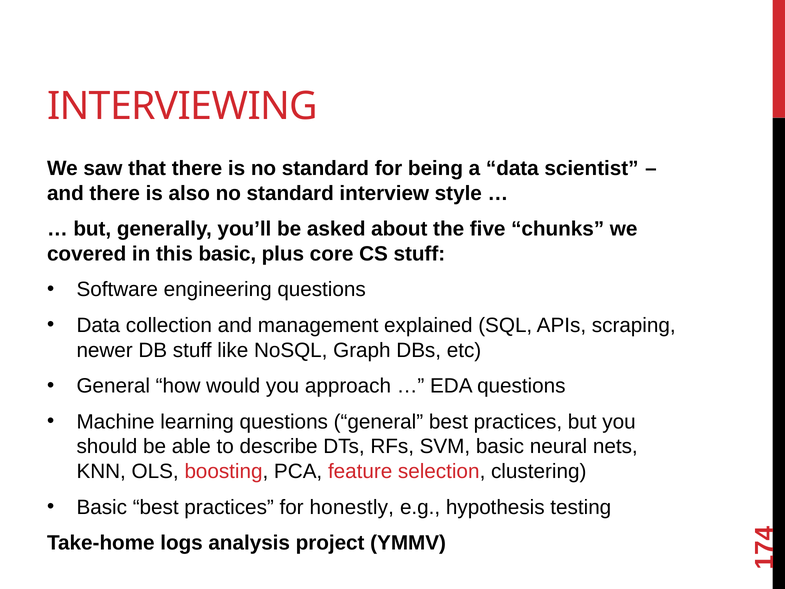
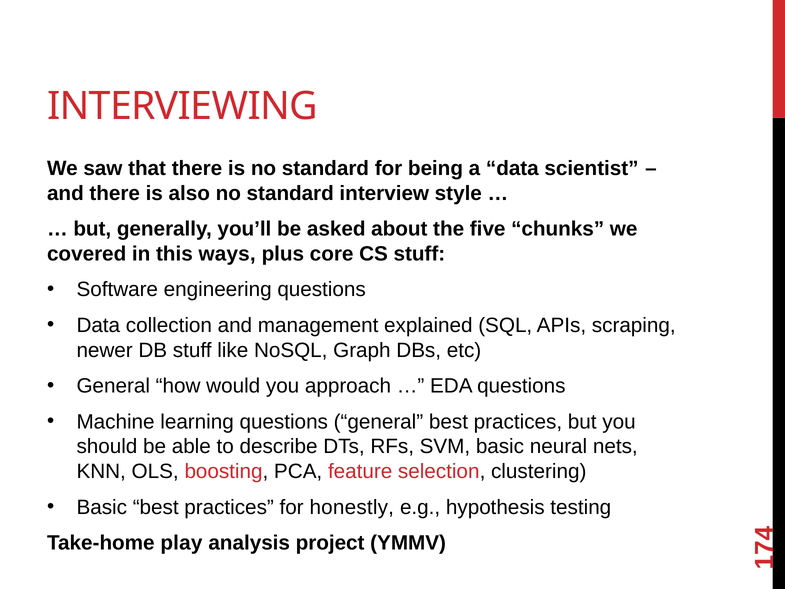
this basic: basic -> ways
logs: logs -> play
